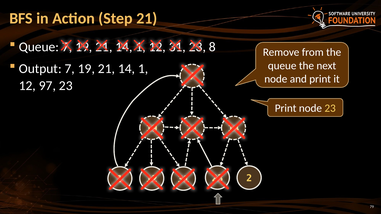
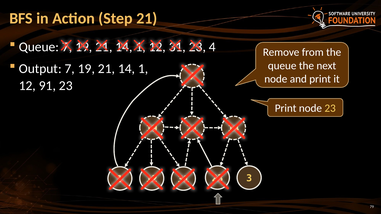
8: 8 -> 4
97: 97 -> 91
2: 2 -> 3
